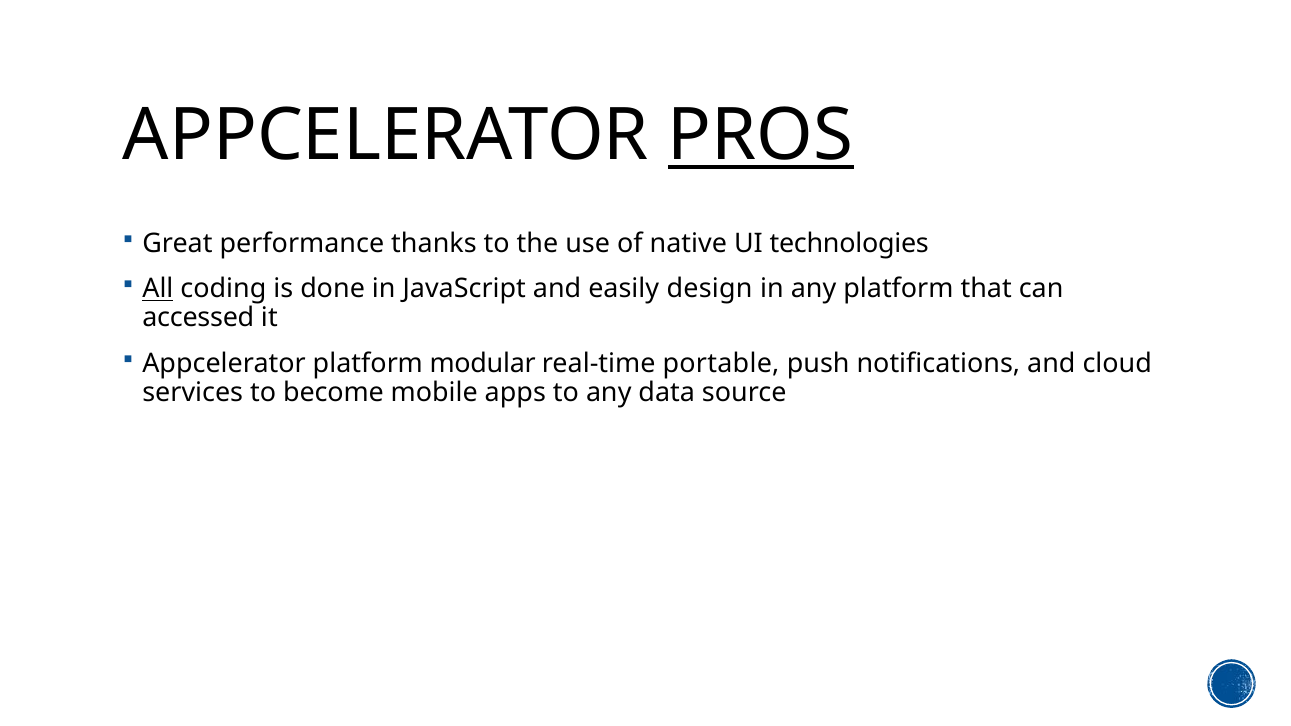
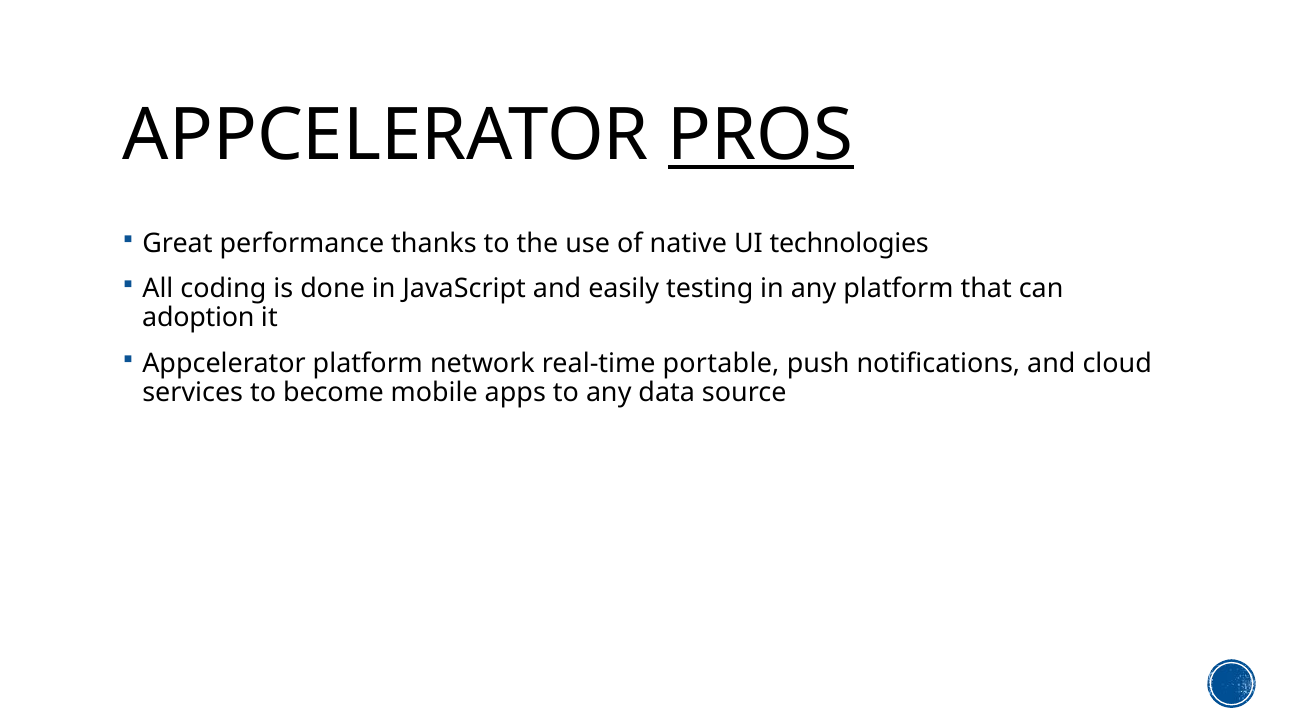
All underline: present -> none
design: design -> testing
accessed: accessed -> adoption
modular: modular -> network
